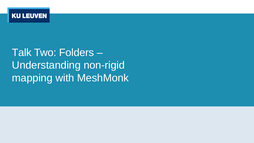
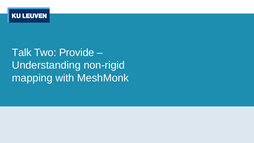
Folders: Folders -> Provide
